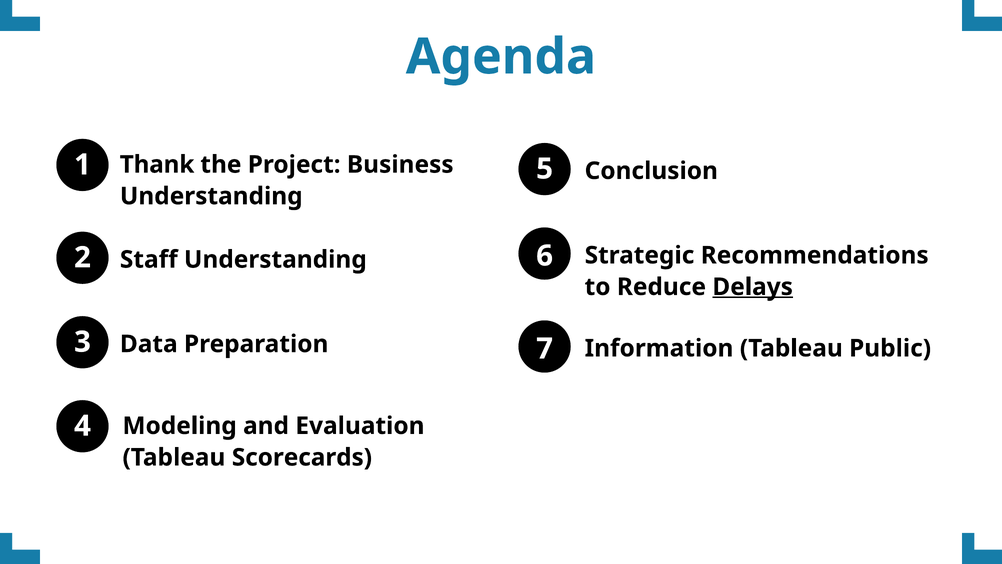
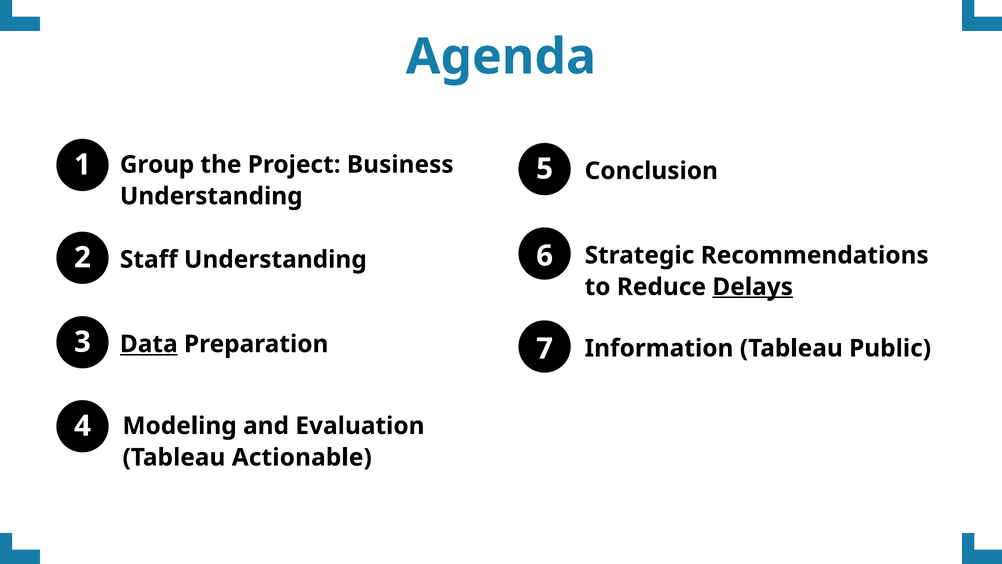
Thank: Thank -> Group
Data underline: none -> present
Scorecards: Scorecards -> Actionable
